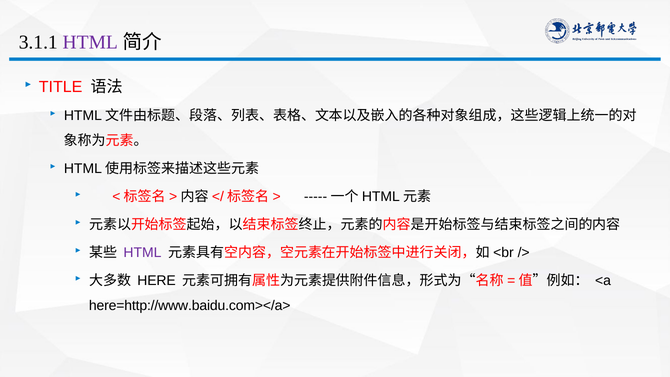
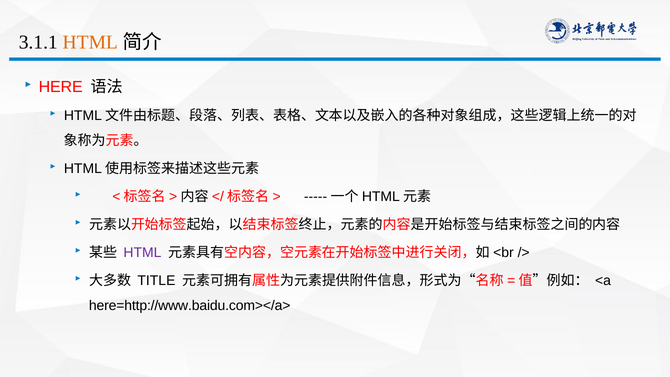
HTML at (90, 42) colour: purple -> orange
TITLE: TITLE -> HERE
HERE: HERE -> TITLE
